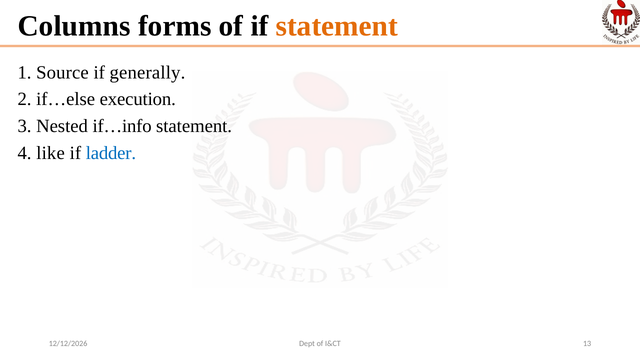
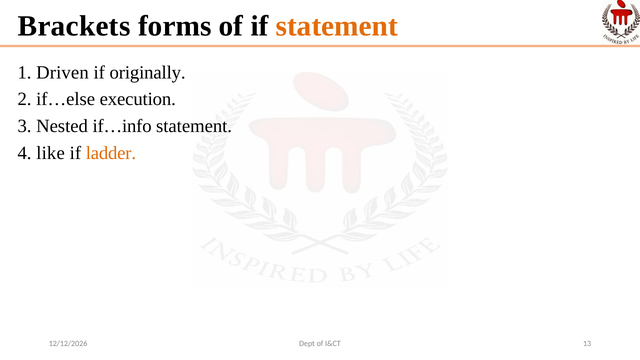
Columns: Columns -> Brackets
Source: Source -> Driven
generally: generally -> originally
ladder colour: blue -> orange
